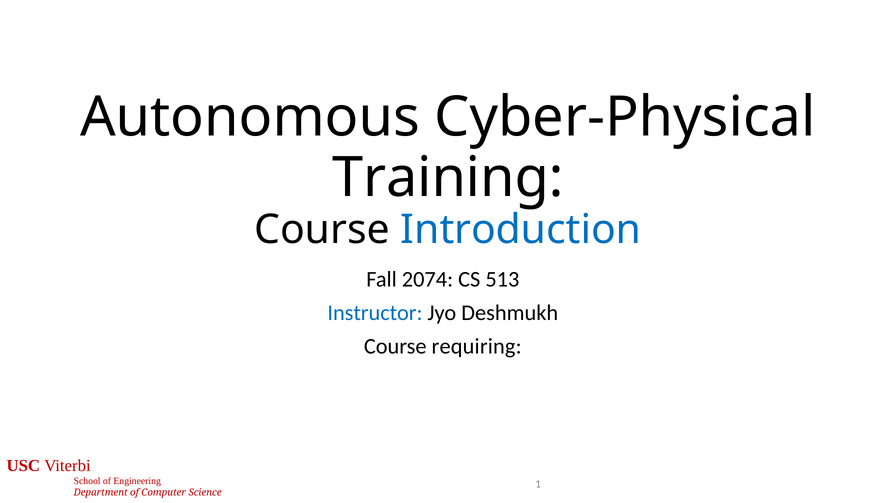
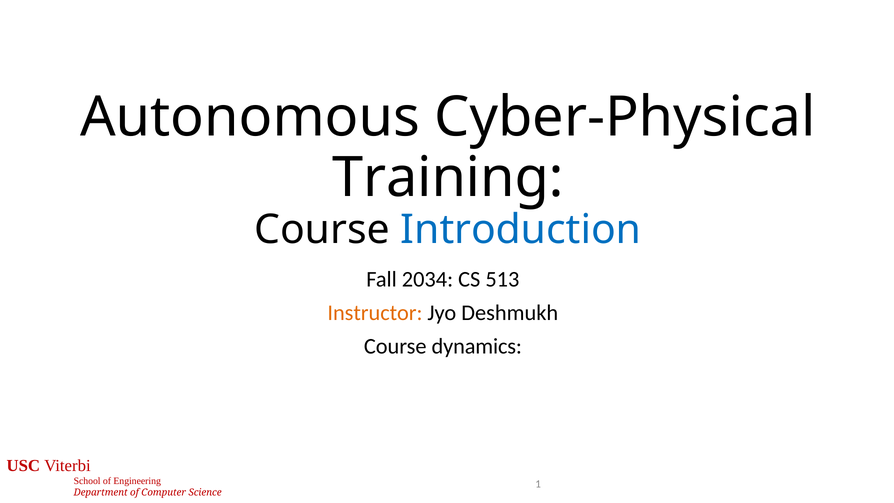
2074: 2074 -> 2034
Instructor colour: blue -> orange
requiring: requiring -> dynamics
